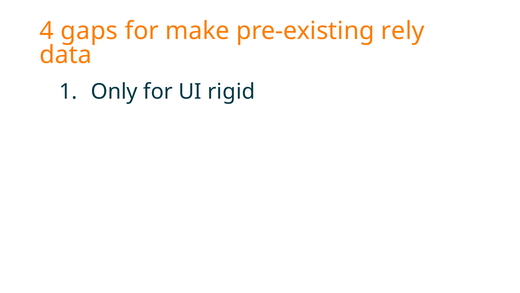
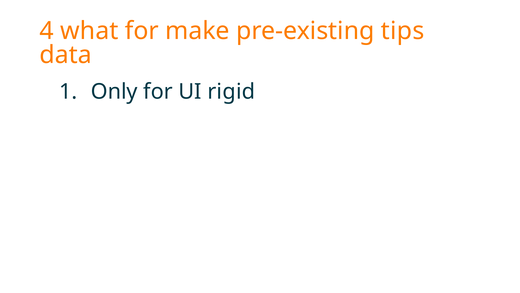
gaps: gaps -> what
rely: rely -> tips
